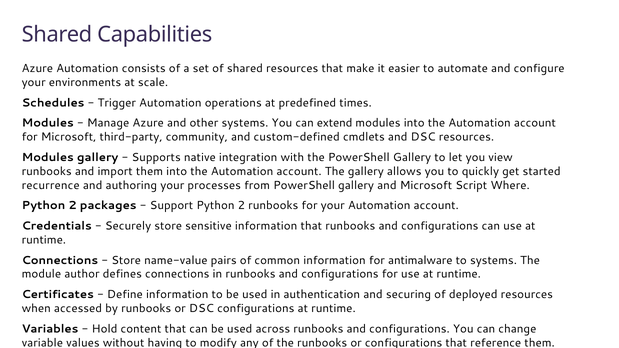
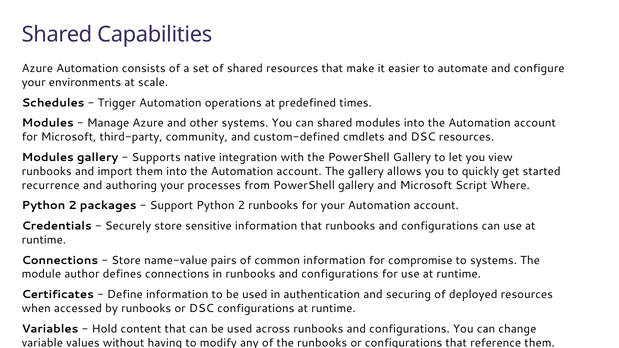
can extend: extend -> shared
antimalware: antimalware -> compromise
